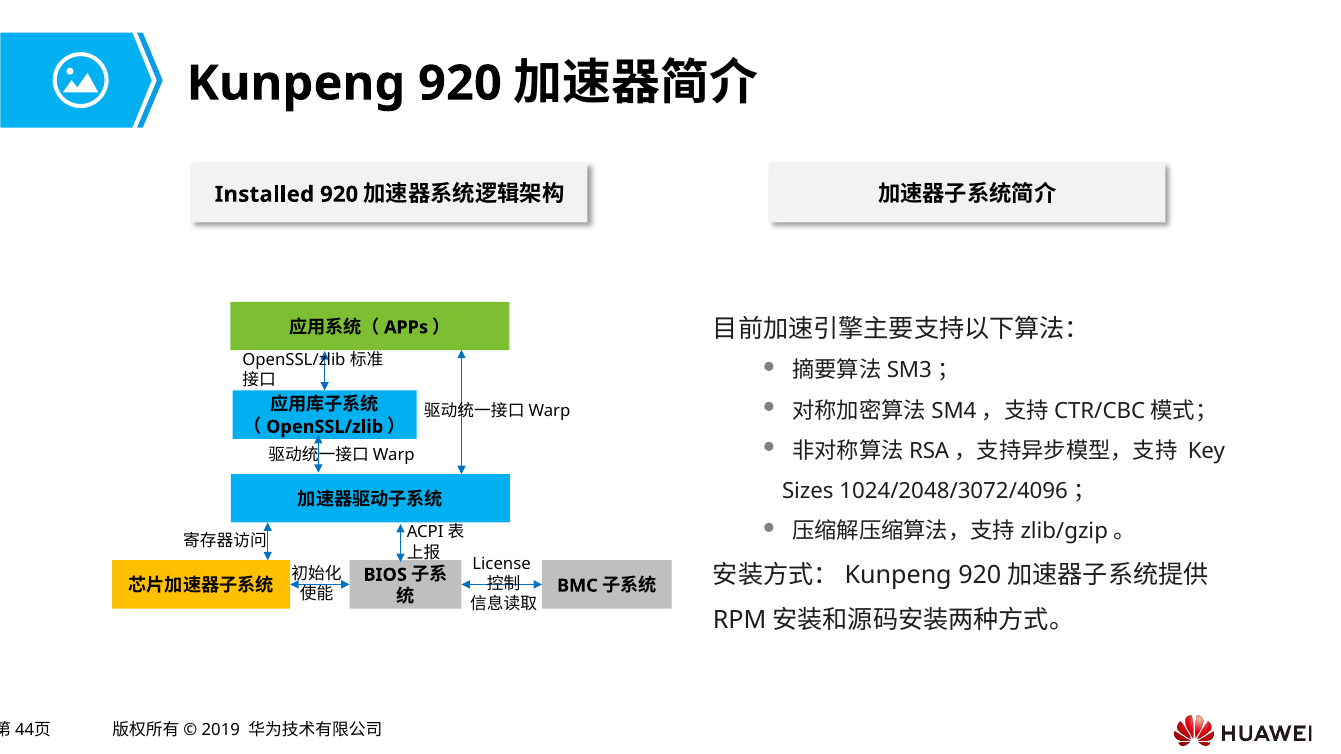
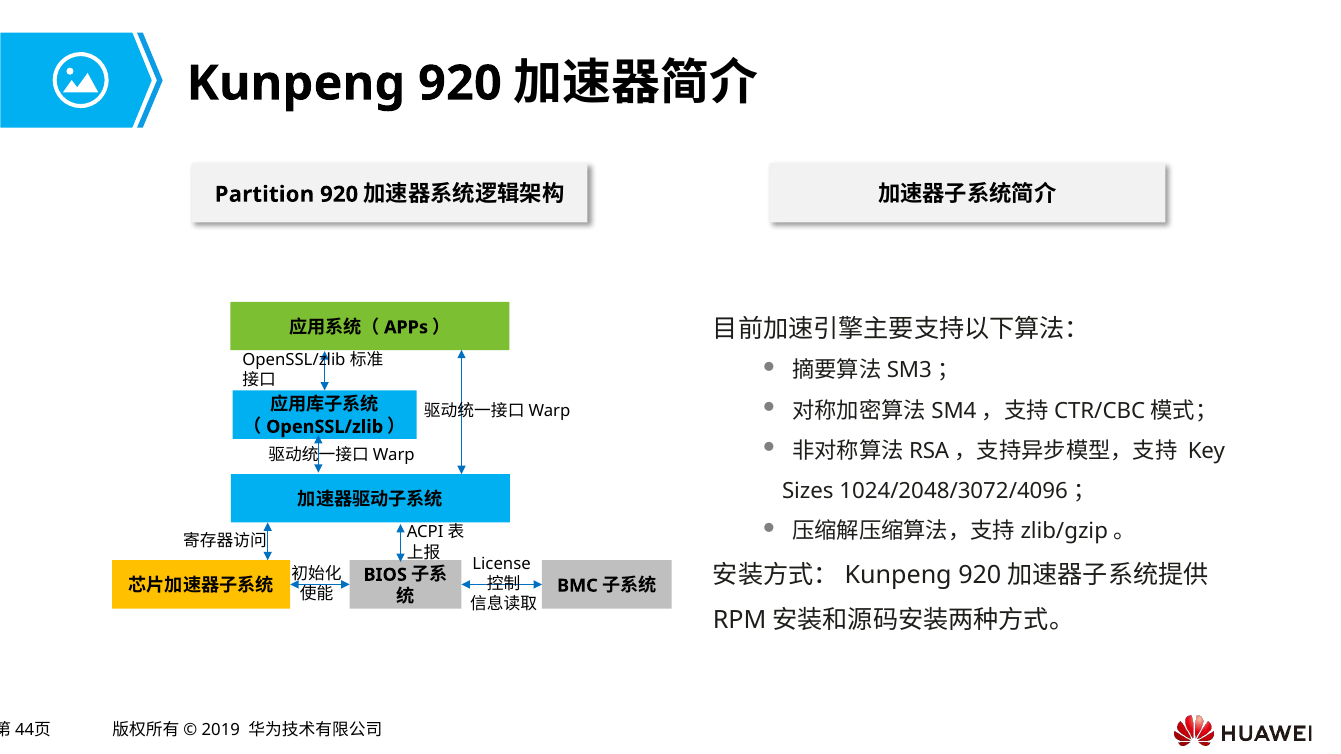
Installed: Installed -> Partition
